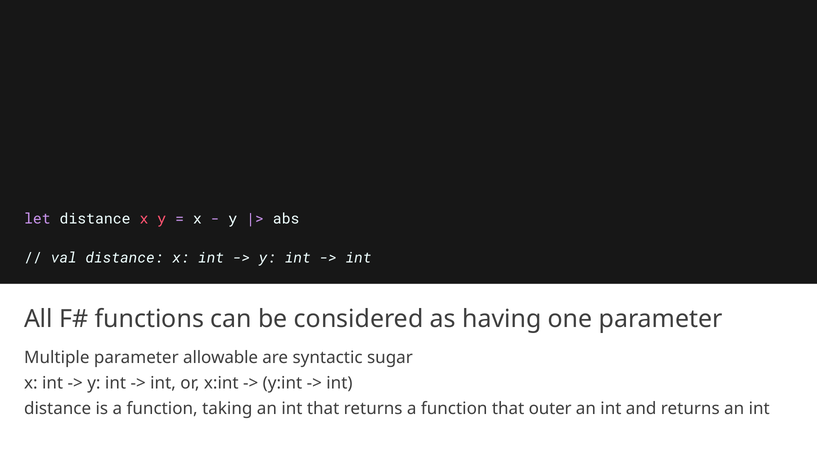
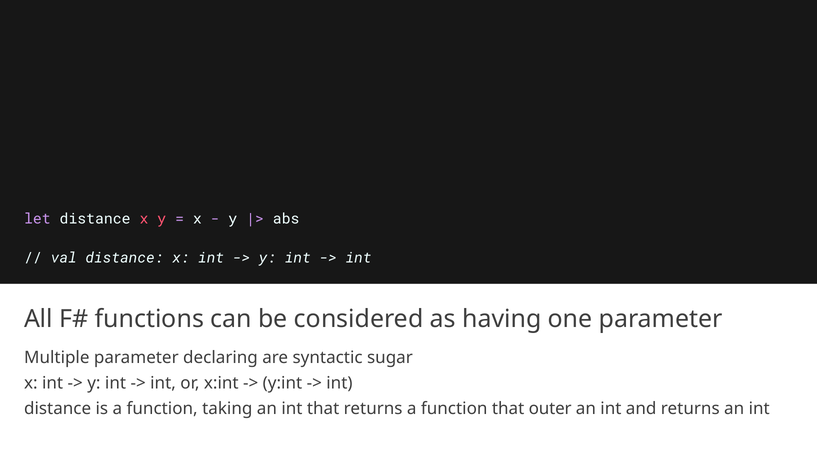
allowable: allowable -> declaring
